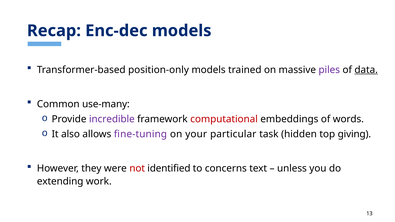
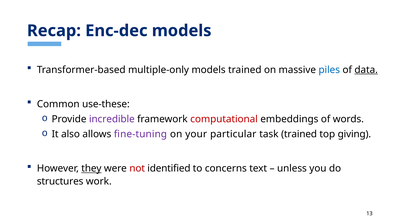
position-only: position-only -> multiple-only
piles colour: purple -> blue
use-many: use-many -> use-these
task hidden: hidden -> trained
they underline: none -> present
extending: extending -> structures
